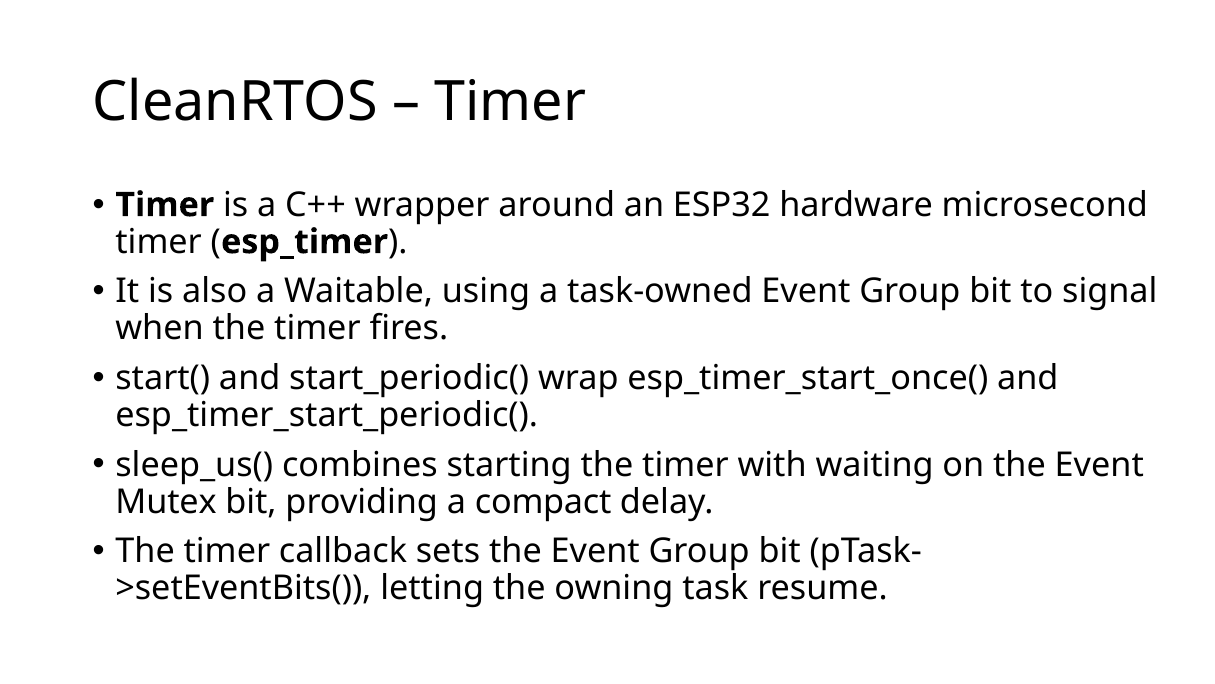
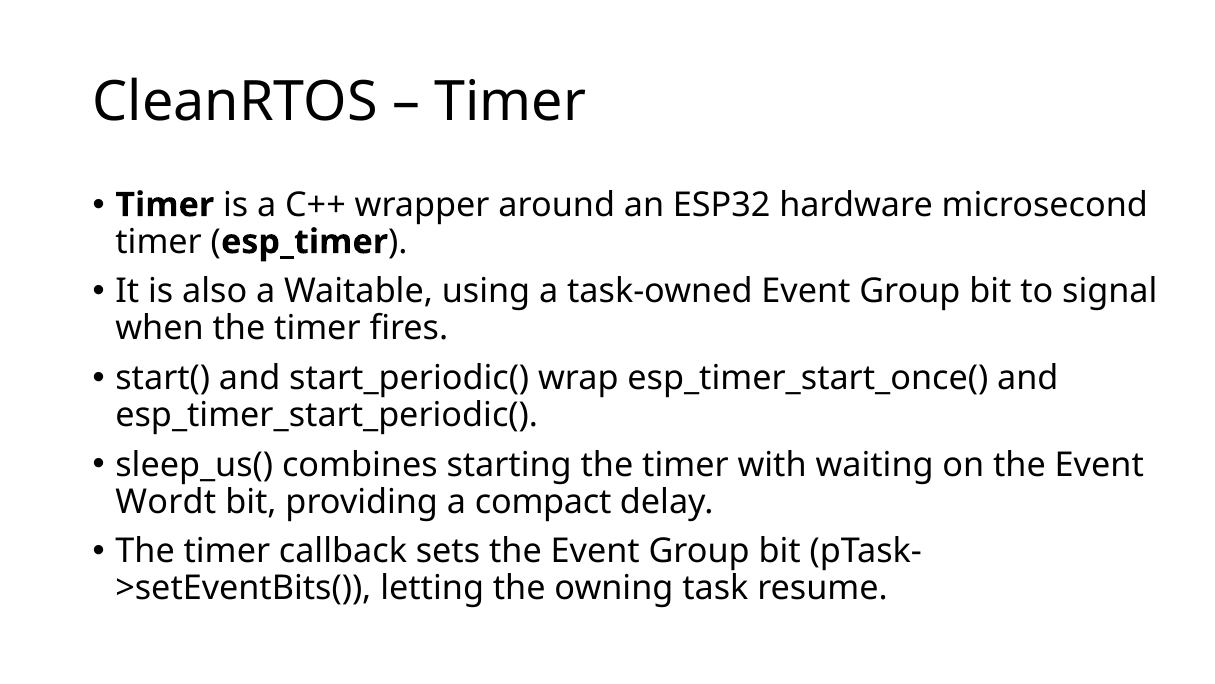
Mutex: Mutex -> Wordt
